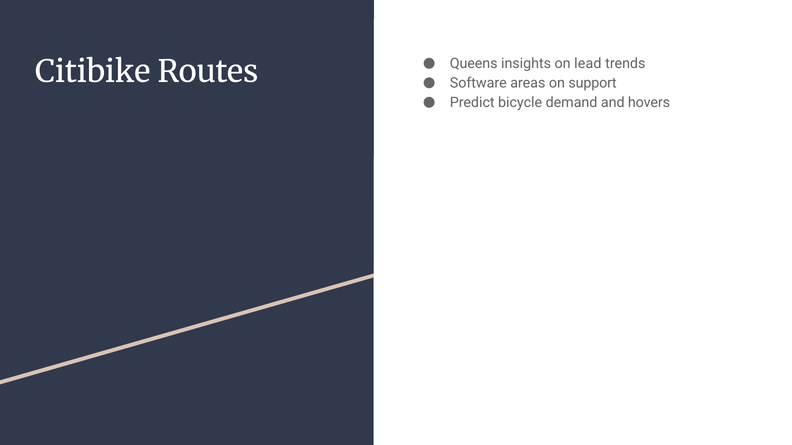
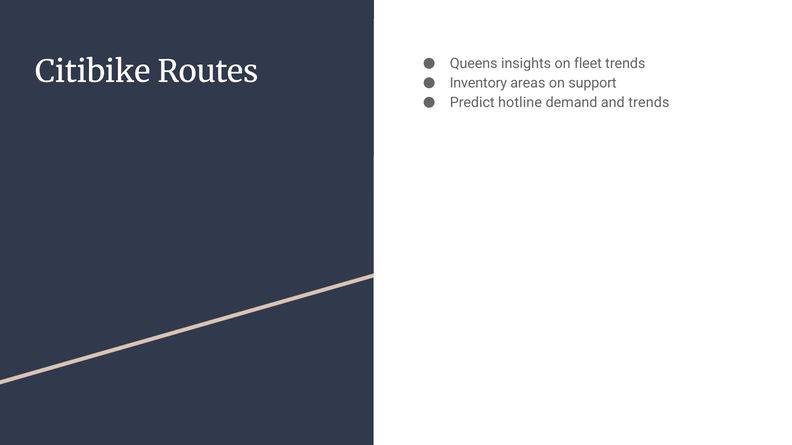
lead: lead -> fleet
Software: Software -> Inventory
bicycle: bicycle -> hotline
and hovers: hovers -> trends
